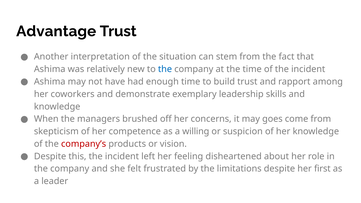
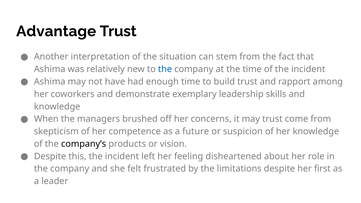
may goes: goes -> trust
willing: willing -> future
company’s colour: red -> black
